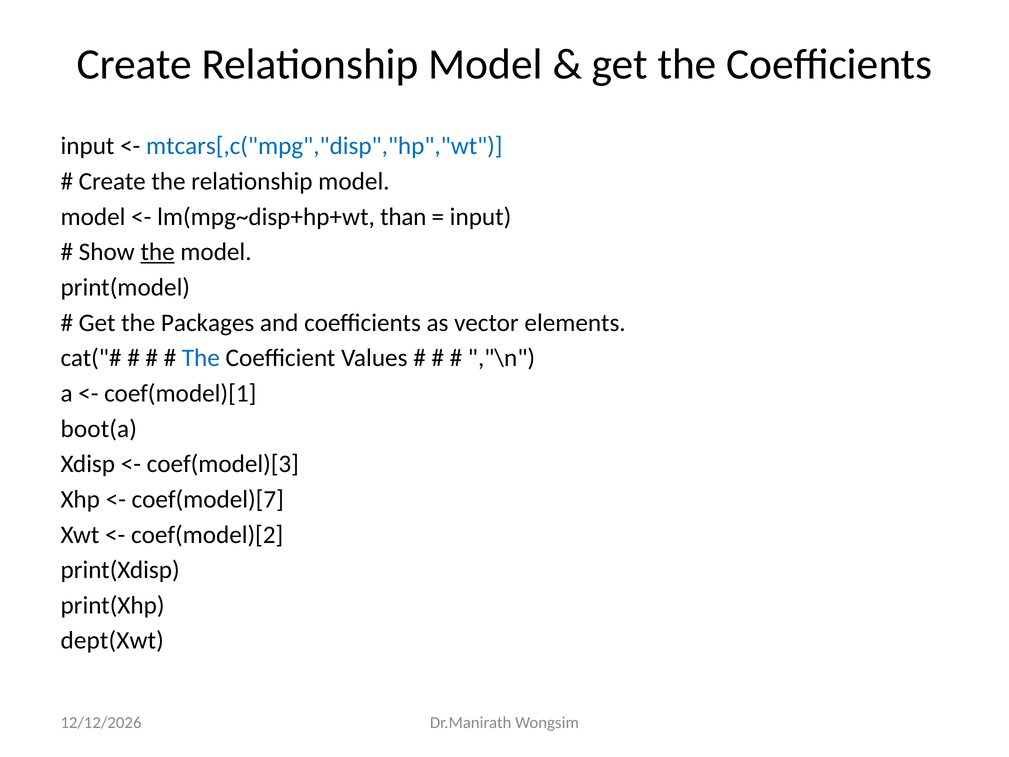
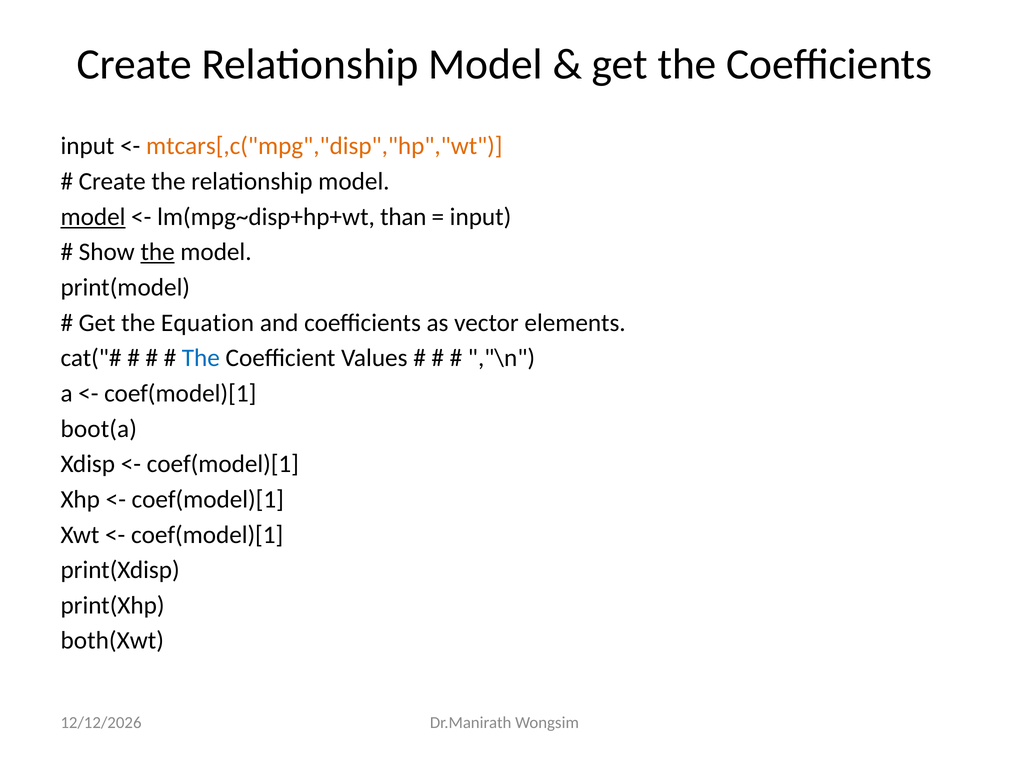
mtcars[,c("mpg","disp","hp","wt colour: blue -> orange
model at (93, 217) underline: none -> present
Packages: Packages -> Equation
coef(model)[3 at (223, 464): coef(model)[3 -> coef(model)[1
coef(model)[7 at (208, 499): coef(model)[7 -> coef(model)[1
coef(model)[2 at (207, 535): coef(model)[2 -> coef(model)[1
dept(Xwt: dept(Xwt -> both(Xwt
